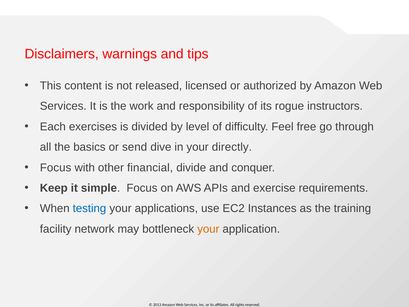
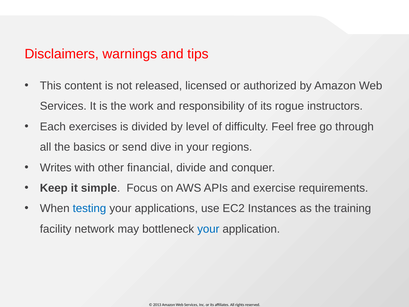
directly: directly -> regions
Focus at (56, 167): Focus -> Writes
your at (208, 229) colour: orange -> blue
